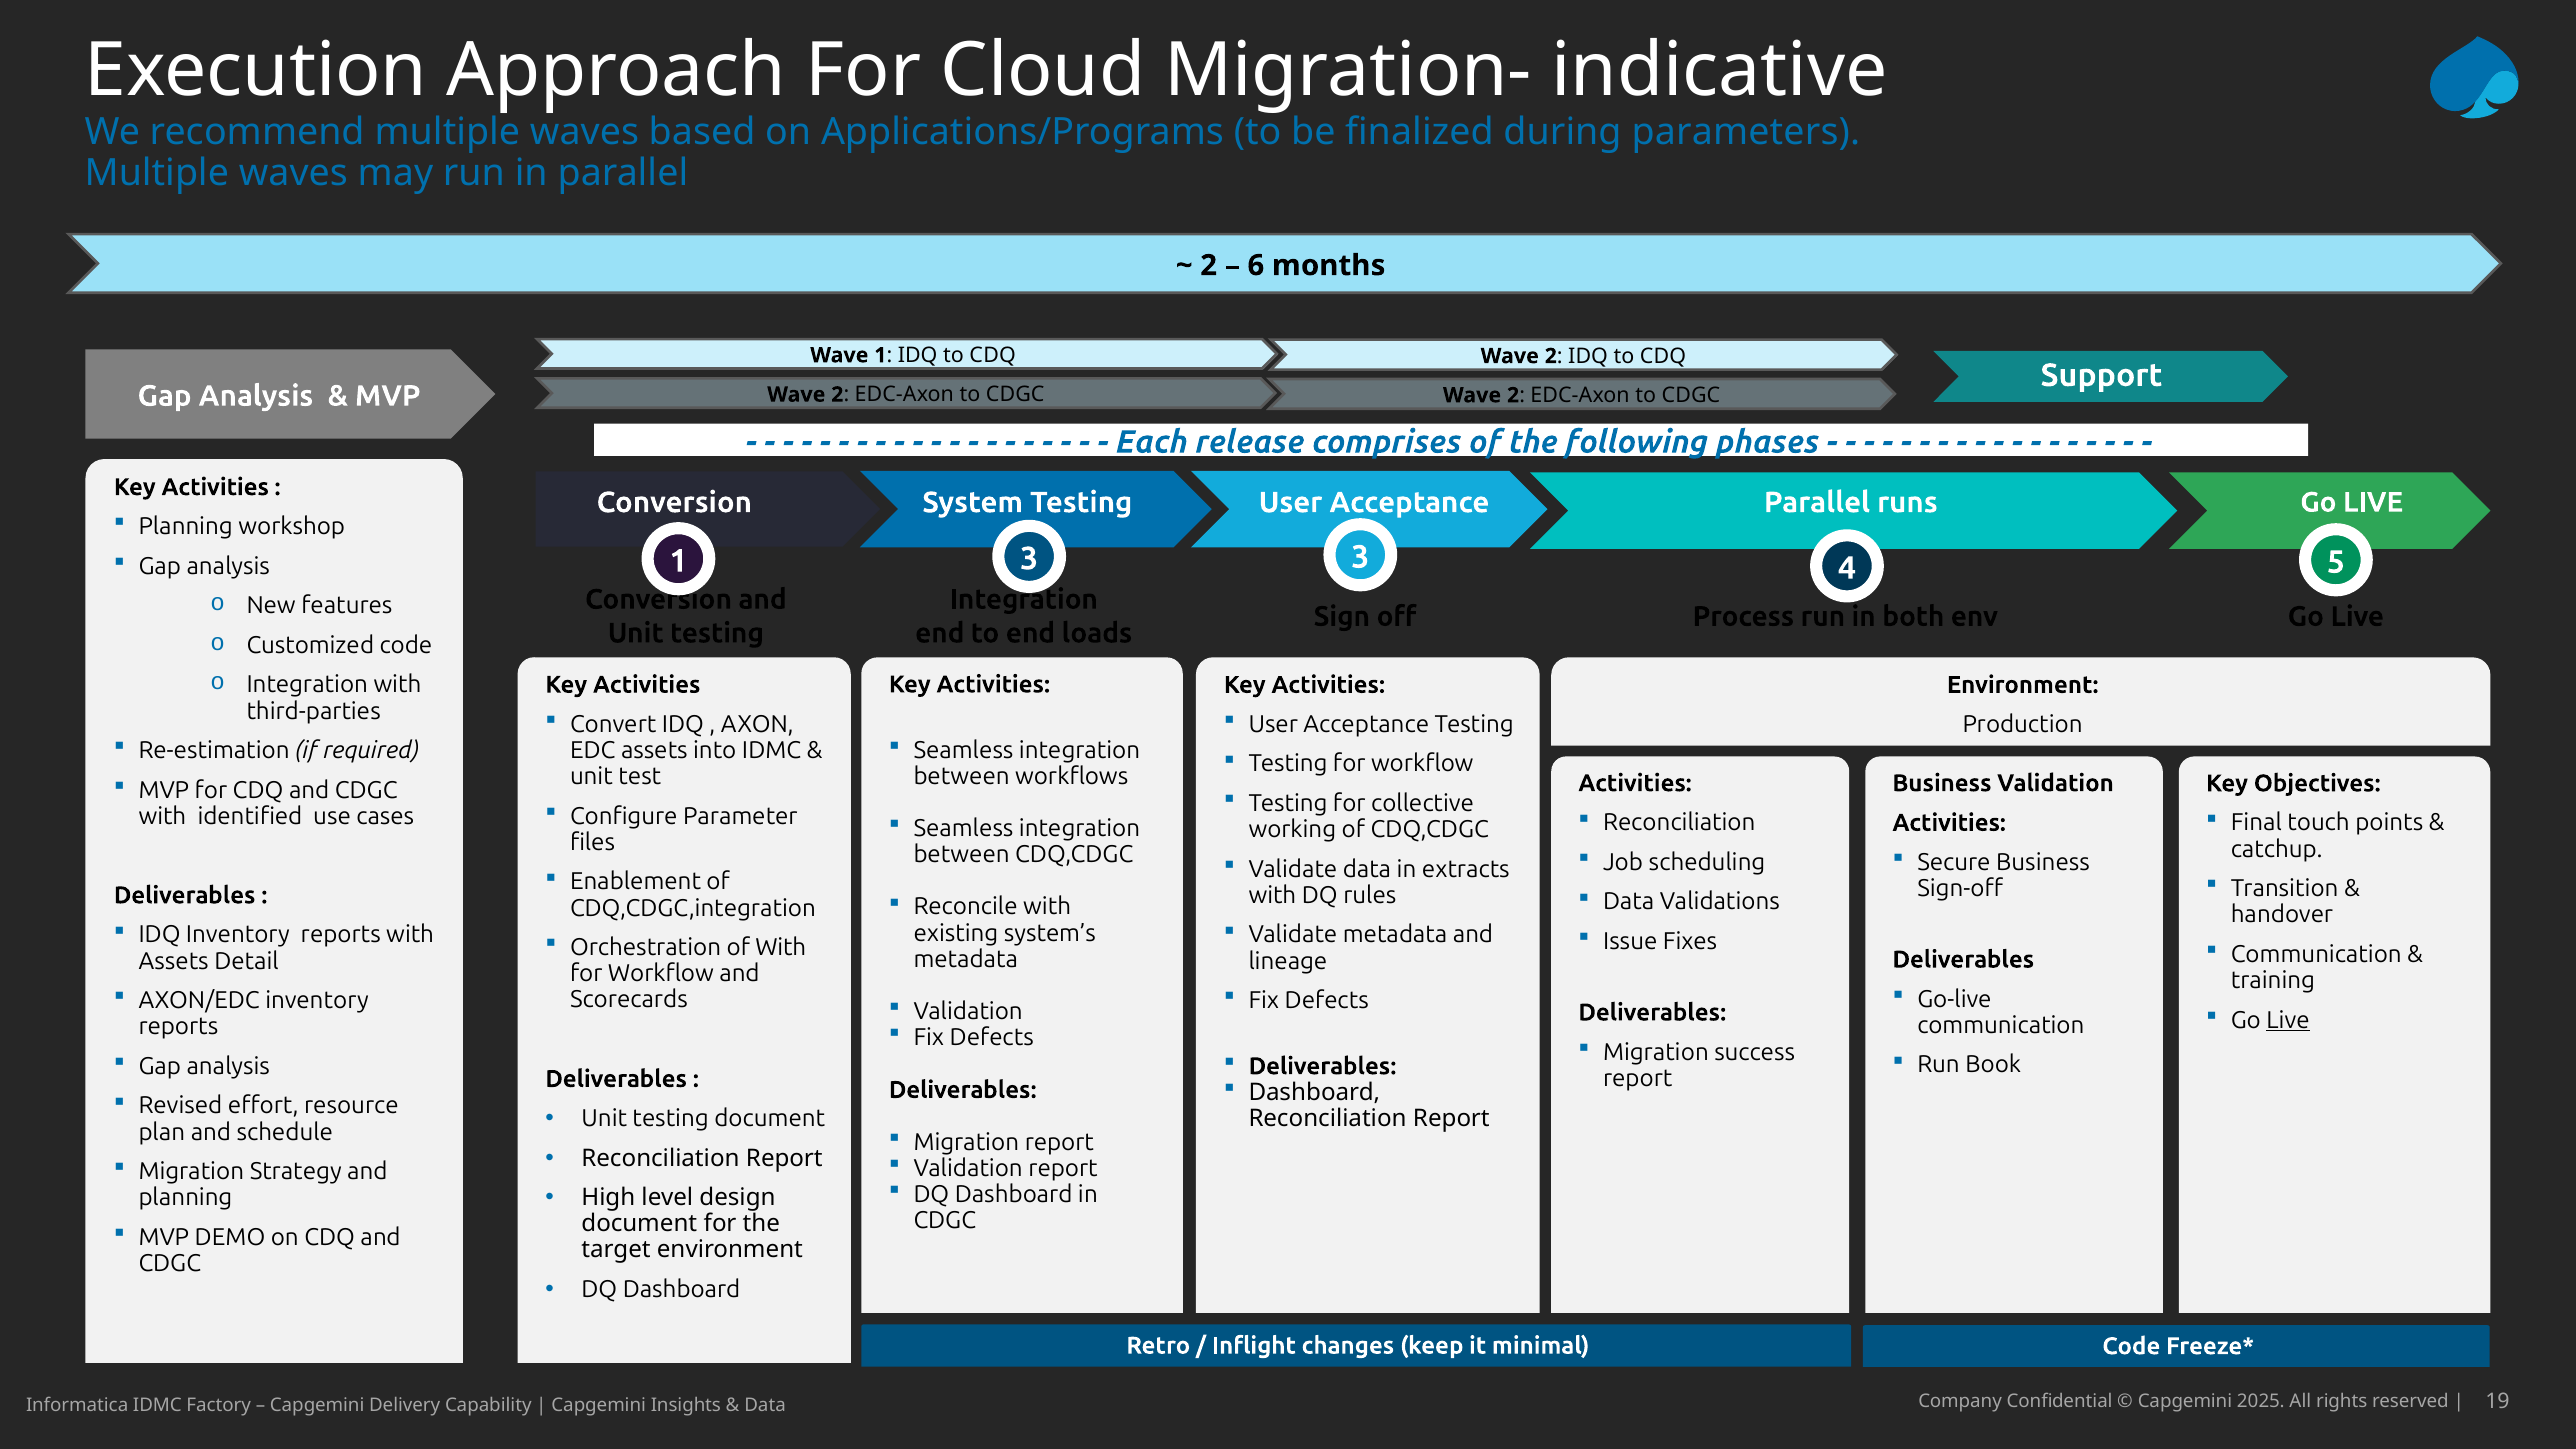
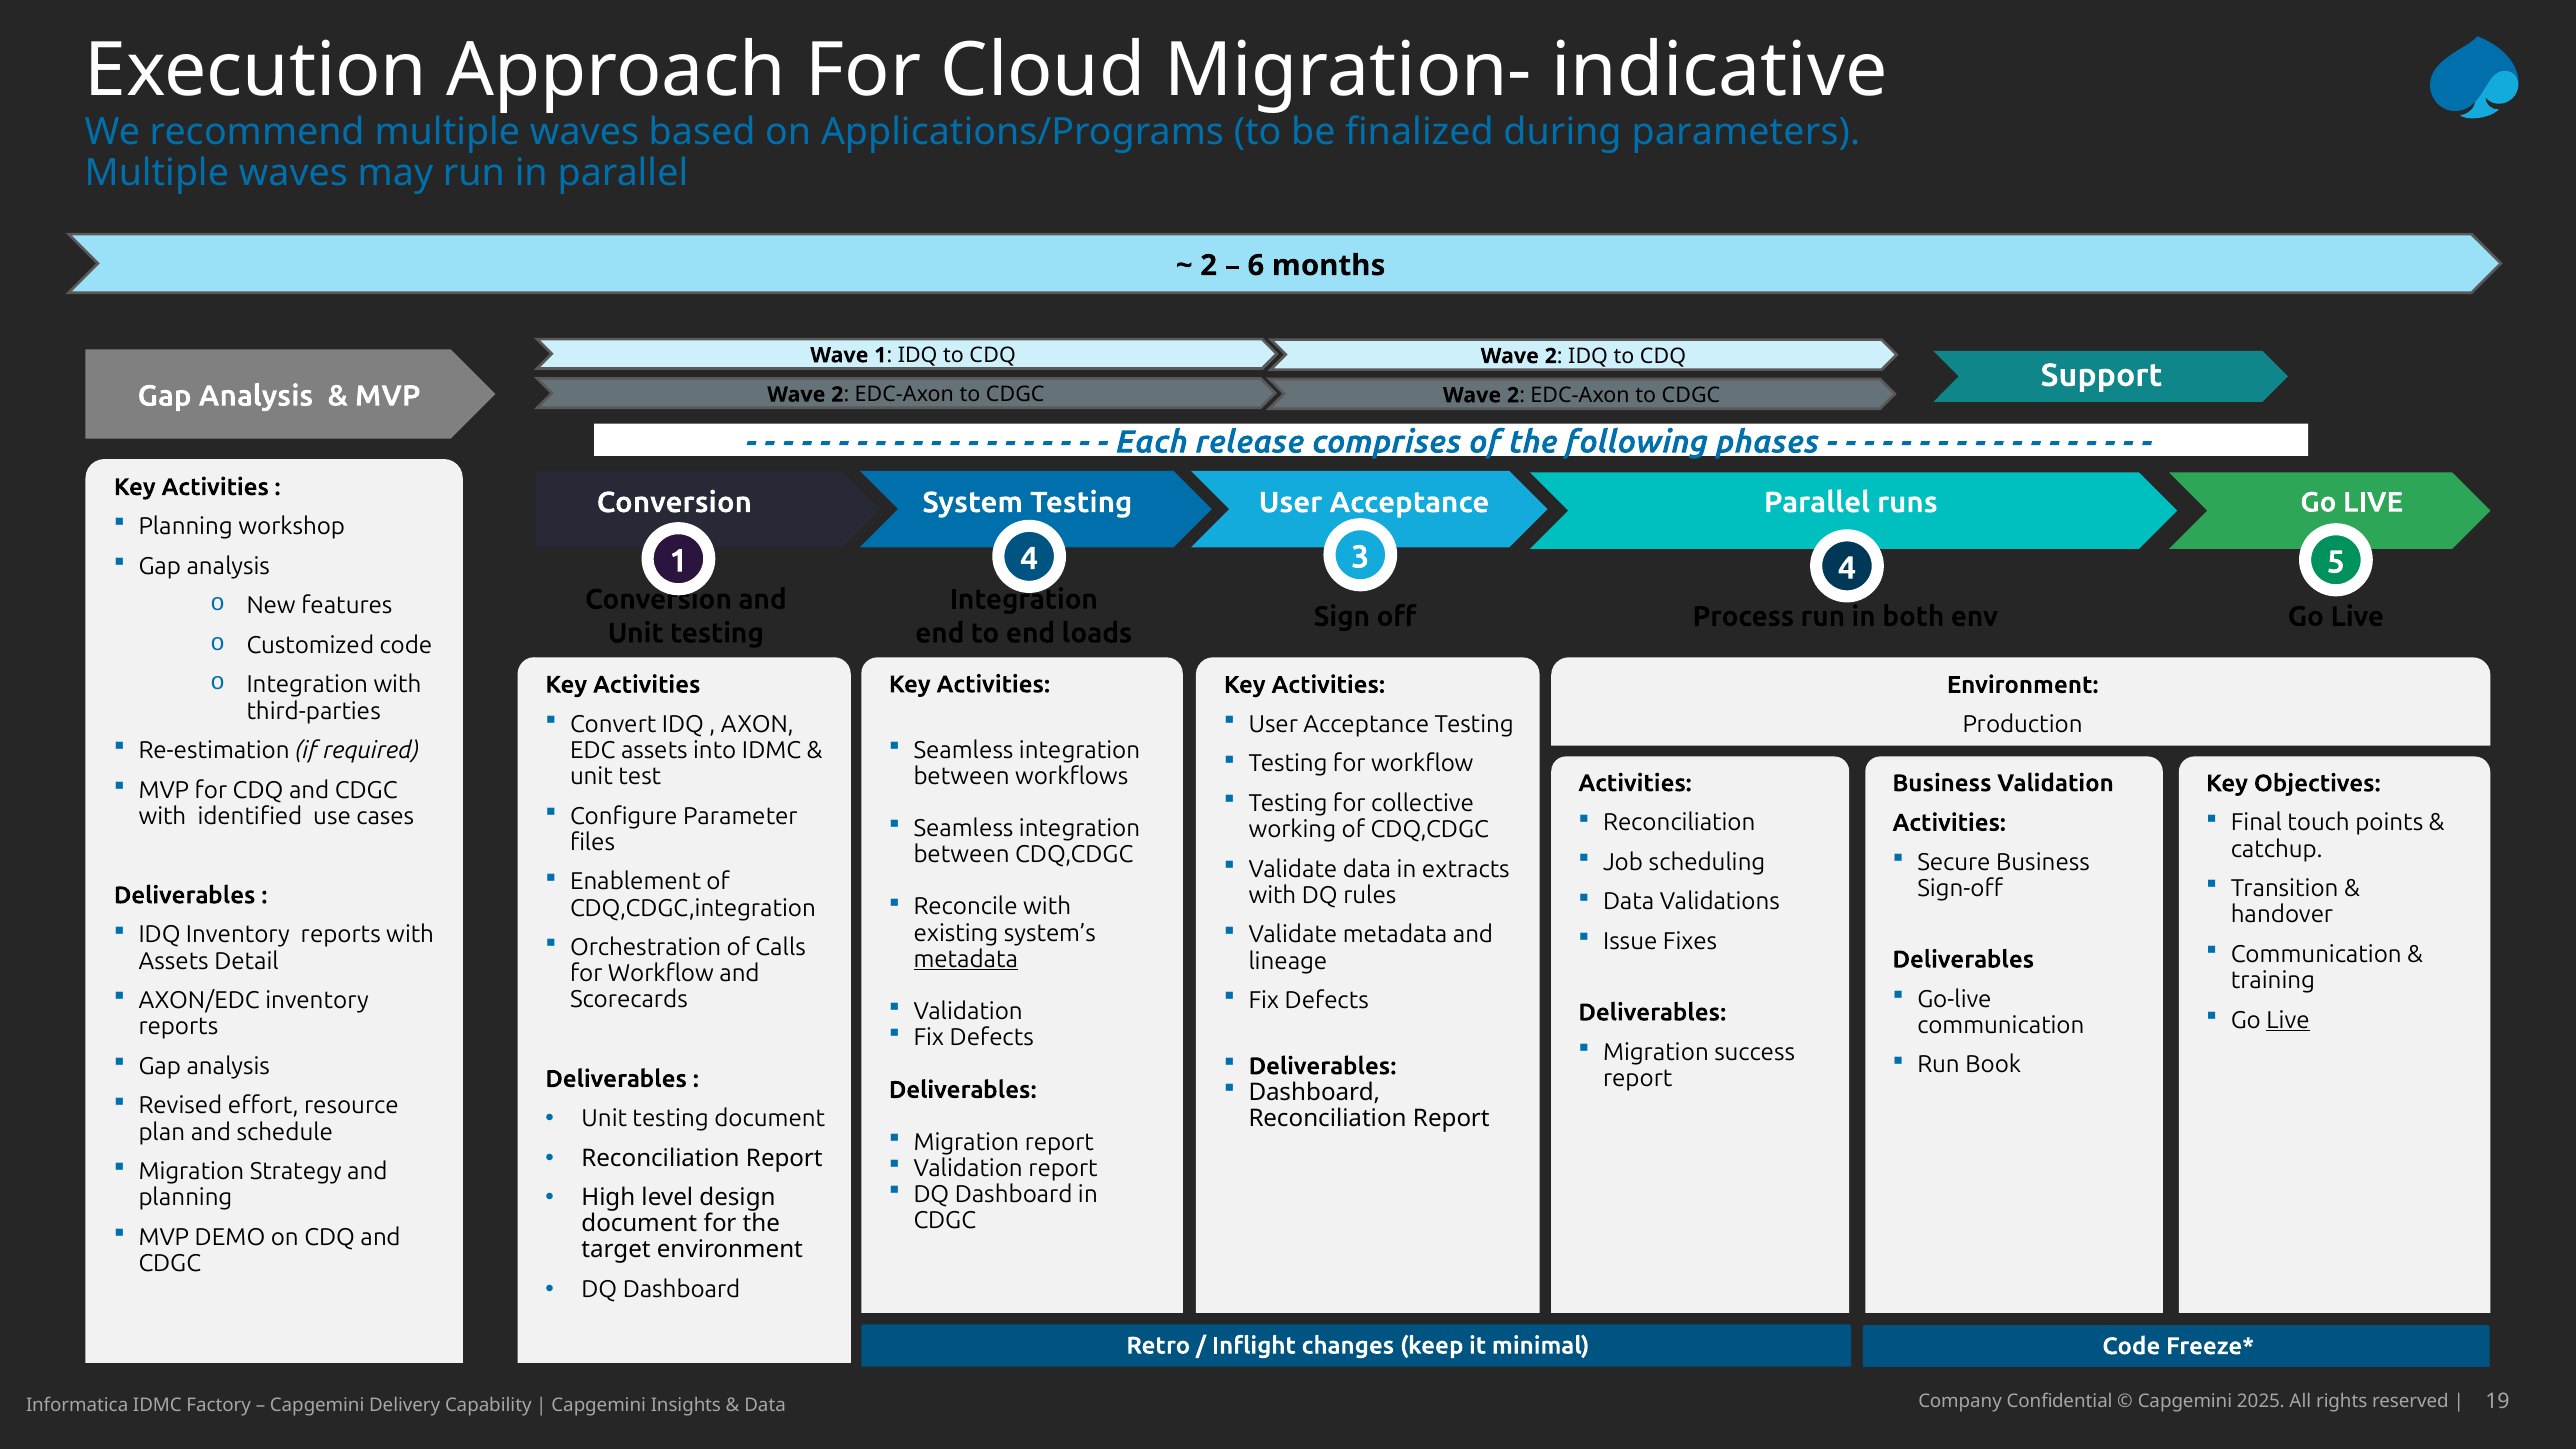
1 3: 3 -> 4
of With: With -> Calls
metadata at (966, 959) underline: none -> present
